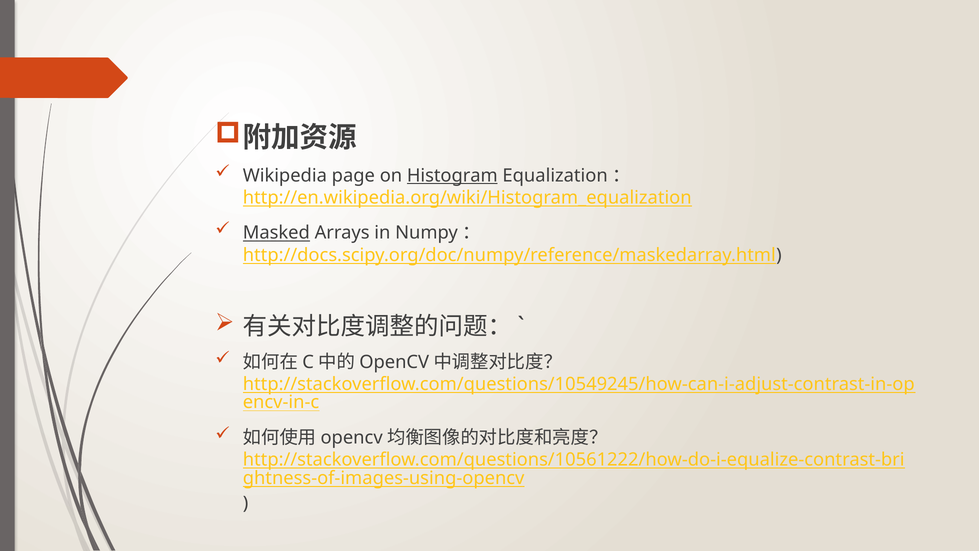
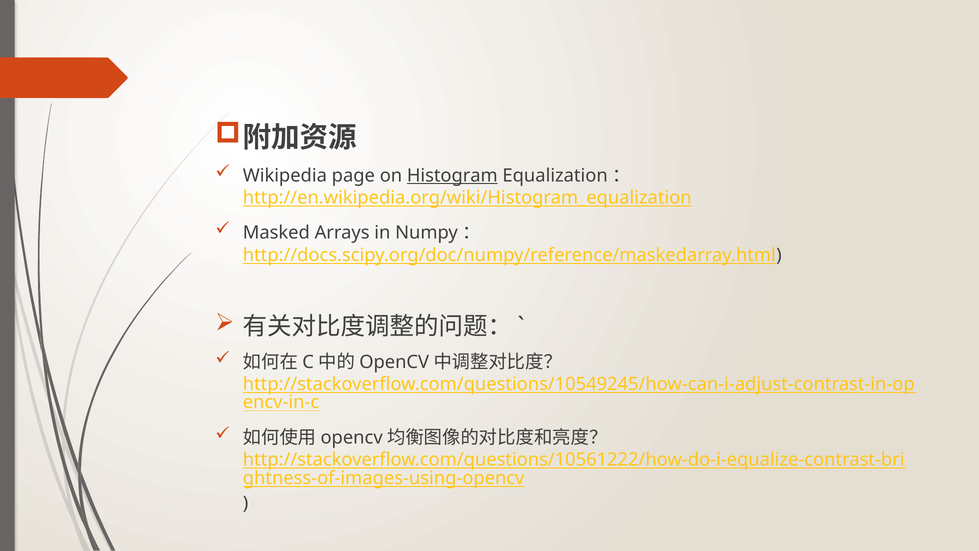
Masked underline: present -> none
